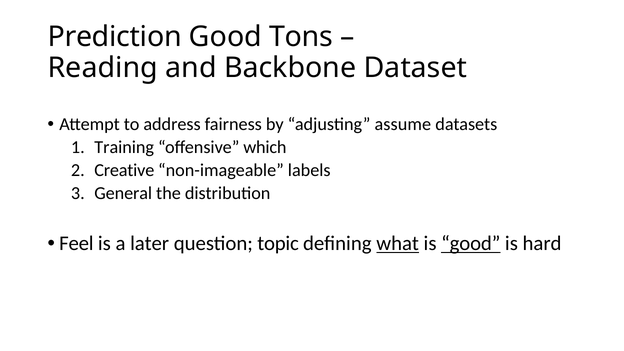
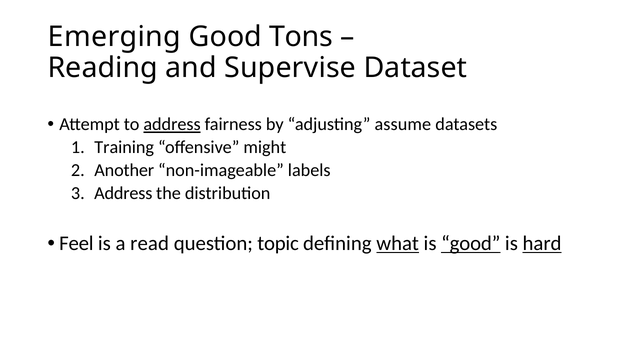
Prediction: Prediction -> Emerging
Backbone: Backbone -> Supervise
address at (172, 124) underline: none -> present
which: which -> might
Creative: Creative -> Another
General at (123, 193): General -> Address
later: later -> read
hard underline: none -> present
